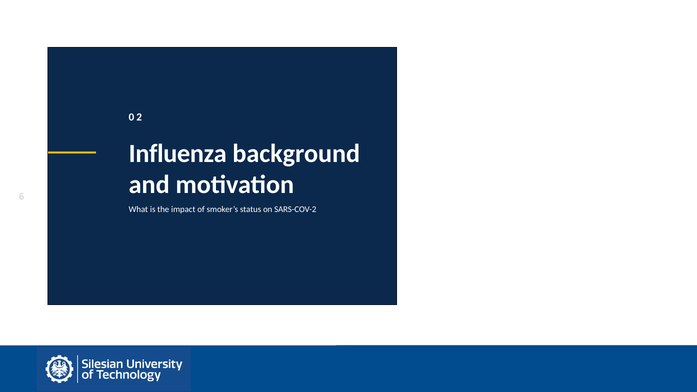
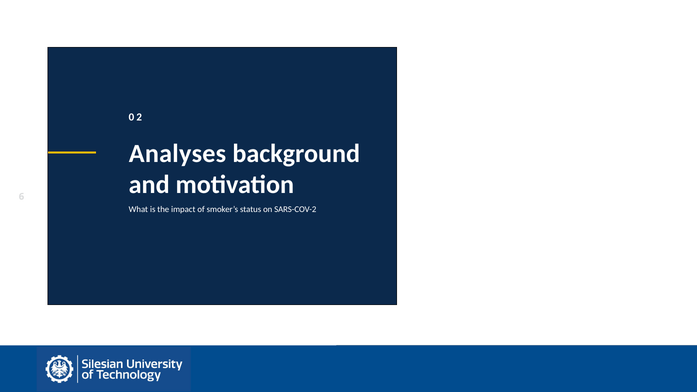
Influenza: Influenza -> Analyses
